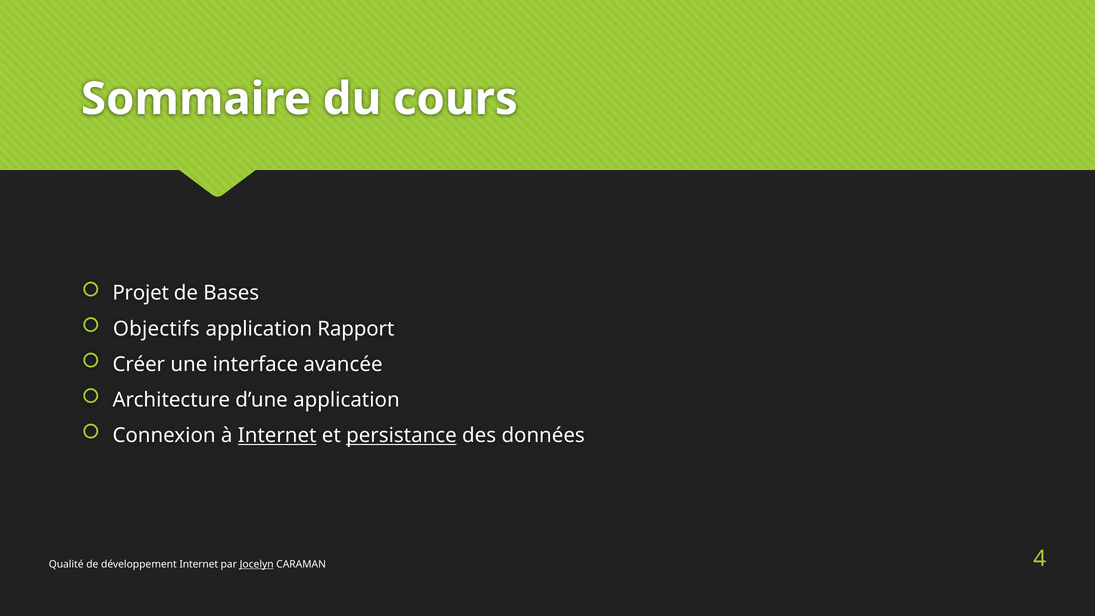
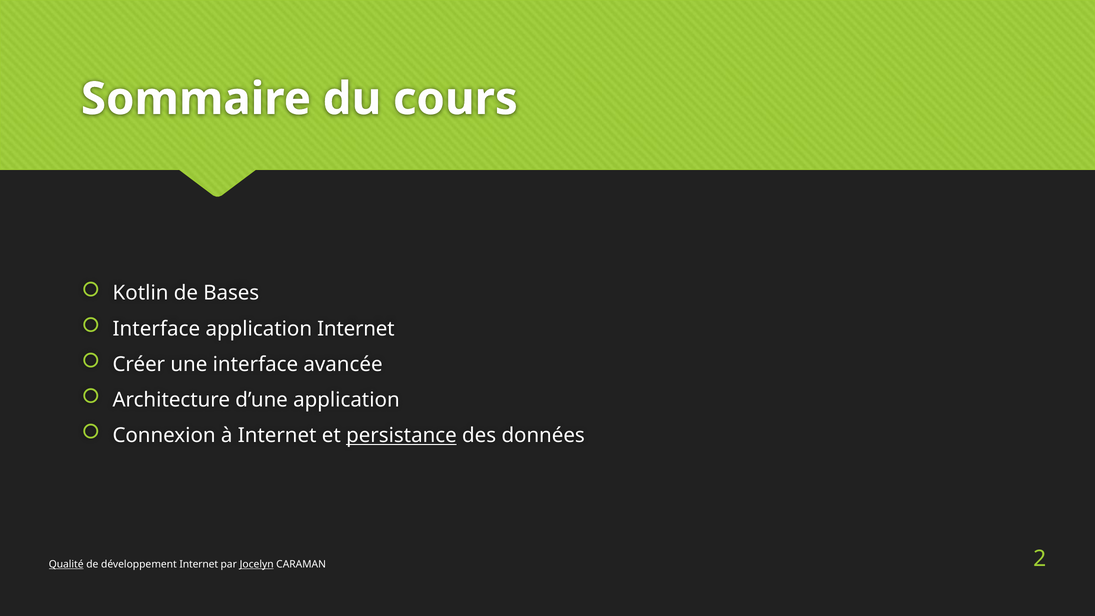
Projet: Projet -> Kotlin
Objectifs at (156, 329): Objectifs -> Interface
application Rapport: Rapport -> Internet
Internet at (277, 435) underline: present -> none
Qualité underline: none -> present
4: 4 -> 2
